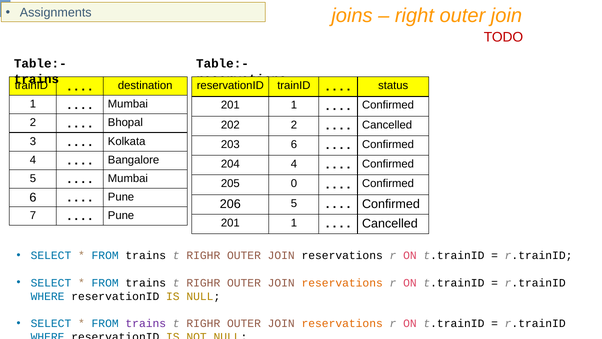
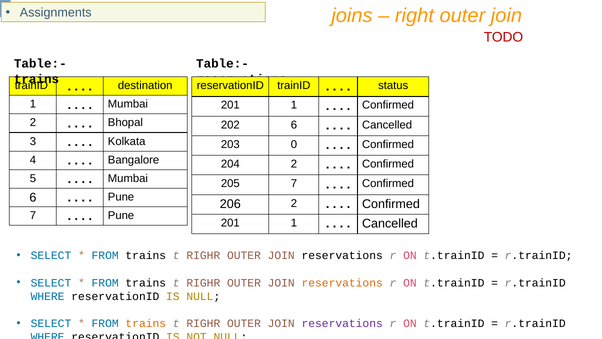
202 2: 2 -> 6
203 6: 6 -> 0
204 4: 4 -> 2
205 0: 0 -> 7
206 5: 5 -> 2
trains at (146, 323) colour: purple -> orange
reservations at (342, 323) colour: orange -> purple
